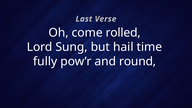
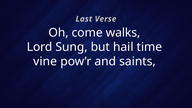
rolled: rolled -> walks
fully: fully -> vine
round: round -> saints
